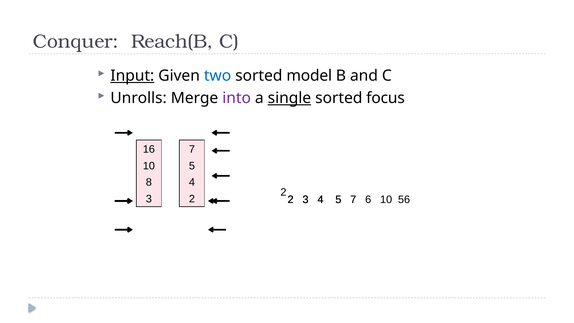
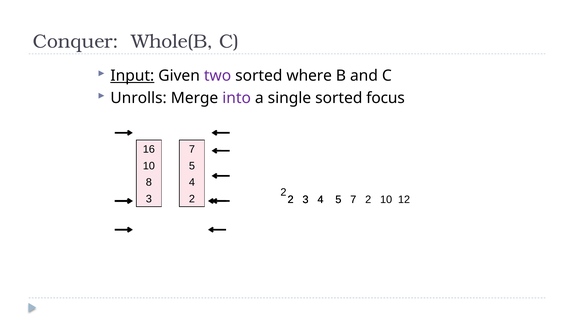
Reach(B: Reach(B -> Whole(B
two colour: blue -> purple
model: model -> where
single underline: present -> none
6 at (368, 199): 6 -> 2
56: 56 -> 12
